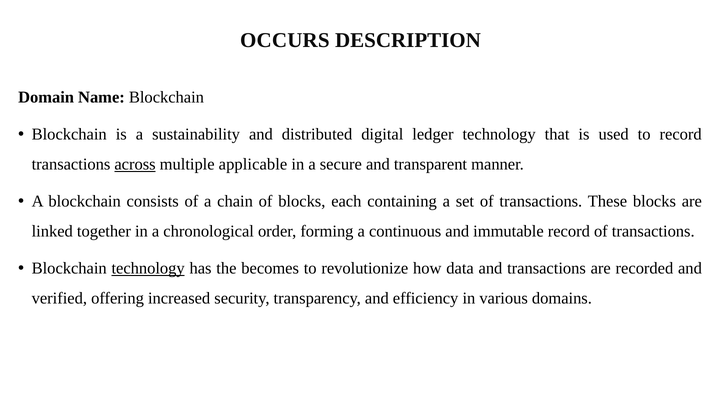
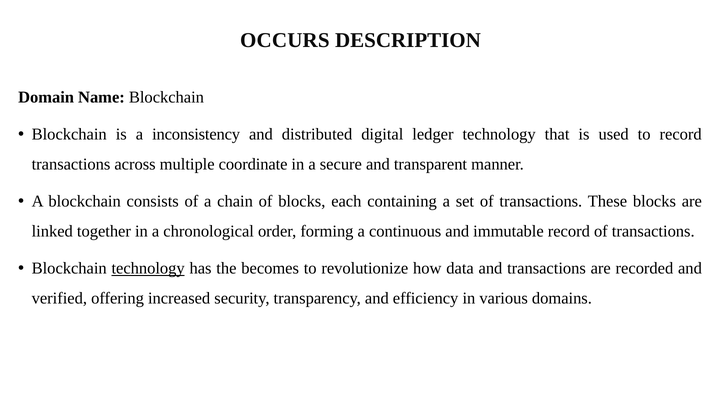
sustainability: sustainability -> inconsistency
across underline: present -> none
applicable: applicable -> coordinate
